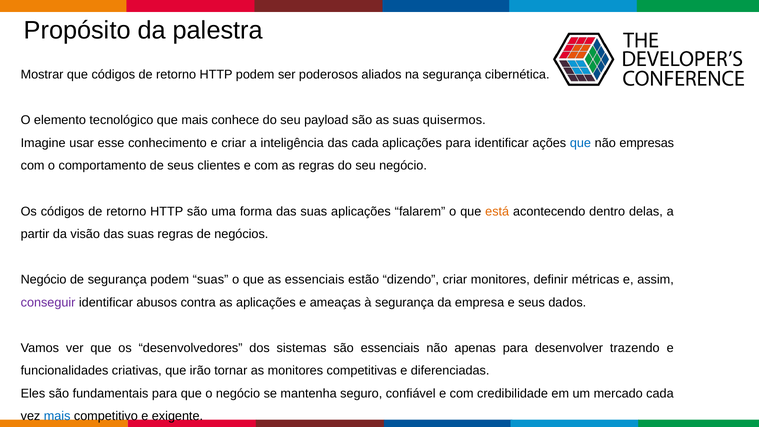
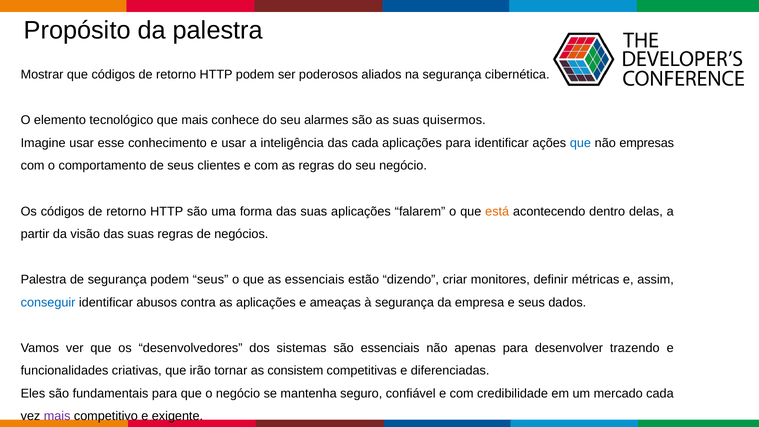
payload: payload -> alarmes
e criar: criar -> usar
Negócio at (44, 280): Negócio -> Palestra
podem suas: suas -> seus
conseguir colour: purple -> blue
as monitores: monitores -> consistem
mais at (57, 416) colour: blue -> purple
